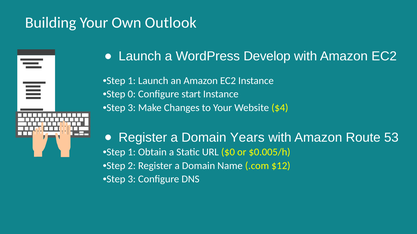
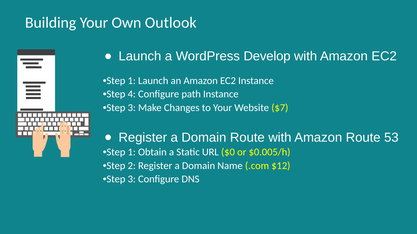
0: 0 -> 4
start: start -> path
$4: $4 -> $7
Domain Years: Years -> Route
